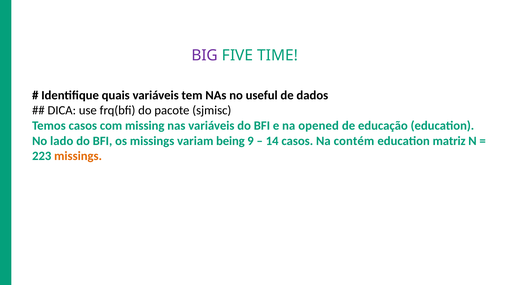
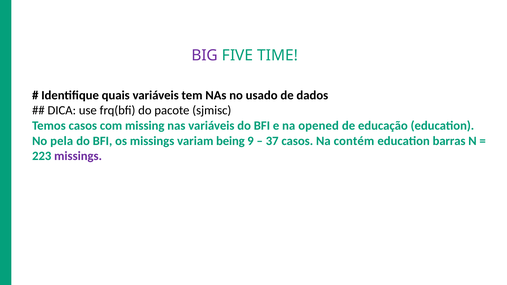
useful: useful -> usado
lado: lado -> pela
14: 14 -> 37
matriz: matriz -> barras
missings at (78, 156) colour: orange -> purple
